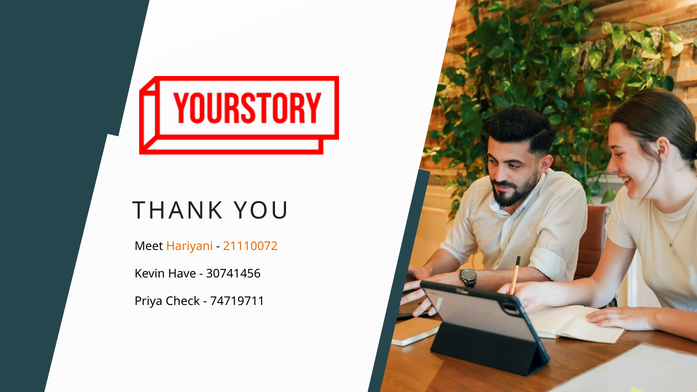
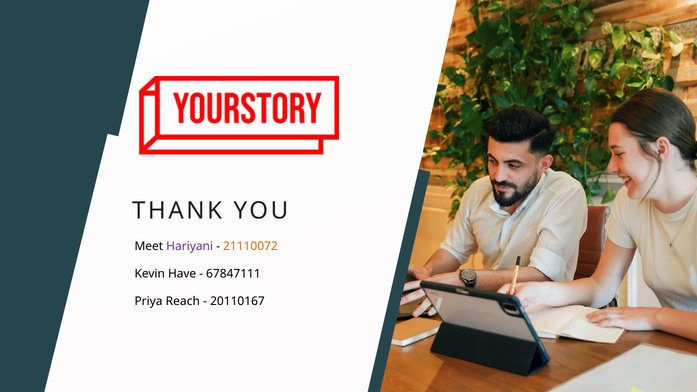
Hariyani colour: orange -> purple
30741456: 30741456 -> 67847111
Check: Check -> Reach
74719711: 74719711 -> 20110167
